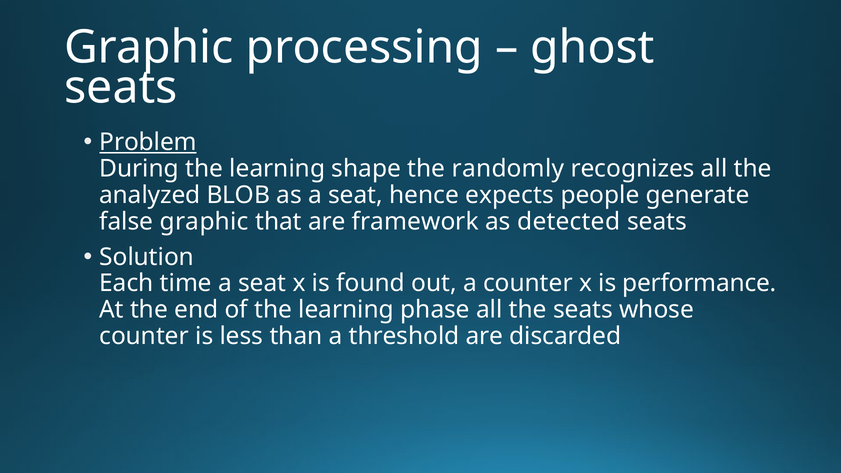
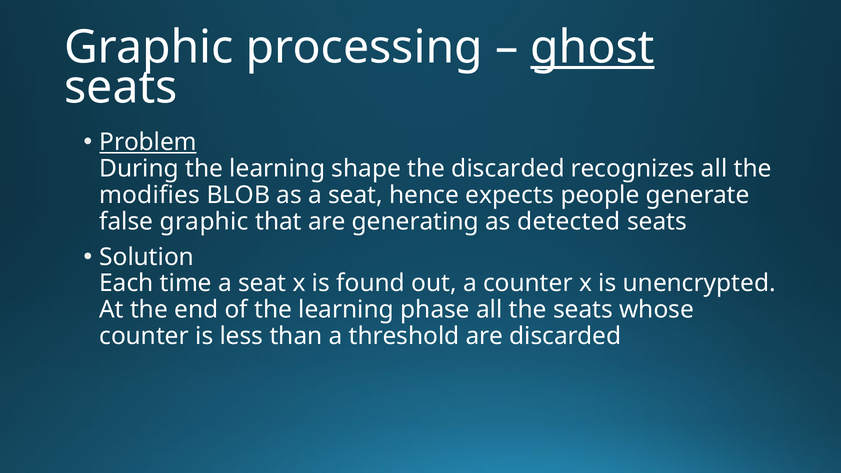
ghost underline: none -> present
the randomly: randomly -> discarded
analyzed: analyzed -> modifies
framework: framework -> generating
performance: performance -> unencrypted
